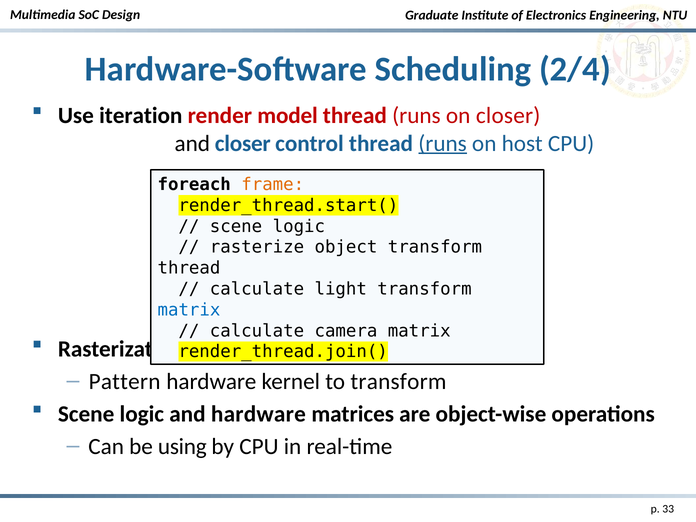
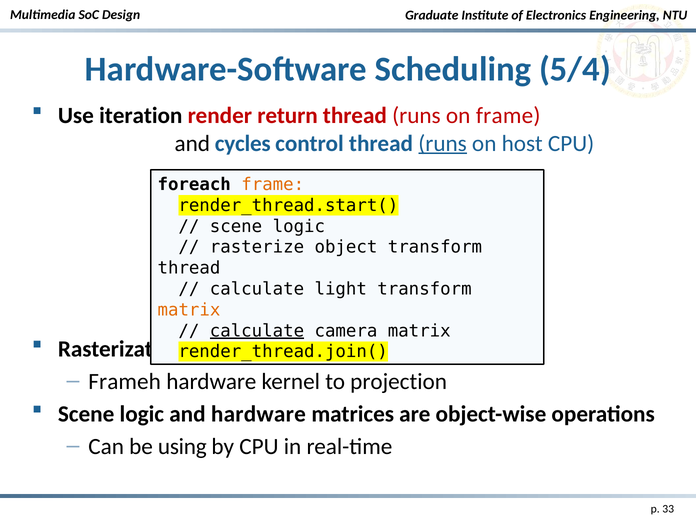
2/4: 2/4 -> 5/4
model: model -> return
on closer: closer -> frame
and closer: closer -> cycles
matrix at (189, 310) colour: blue -> orange
calculate at (257, 331) underline: none -> present
Pattern: Pattern -> Frameh
to transform: transform -> projection
